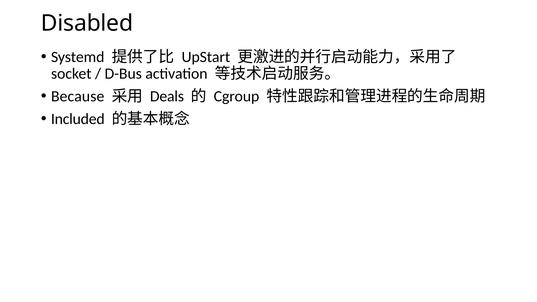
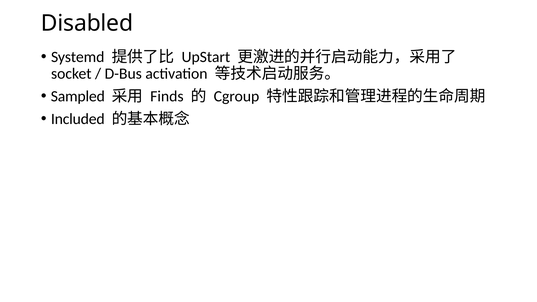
Because: Because -> Sampled
Deals: Deals -> Finds
